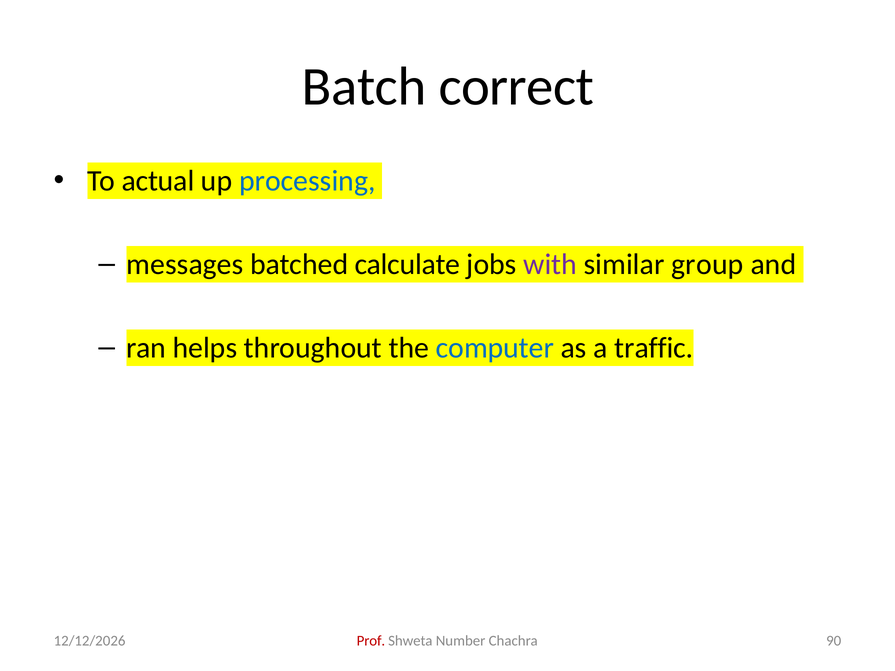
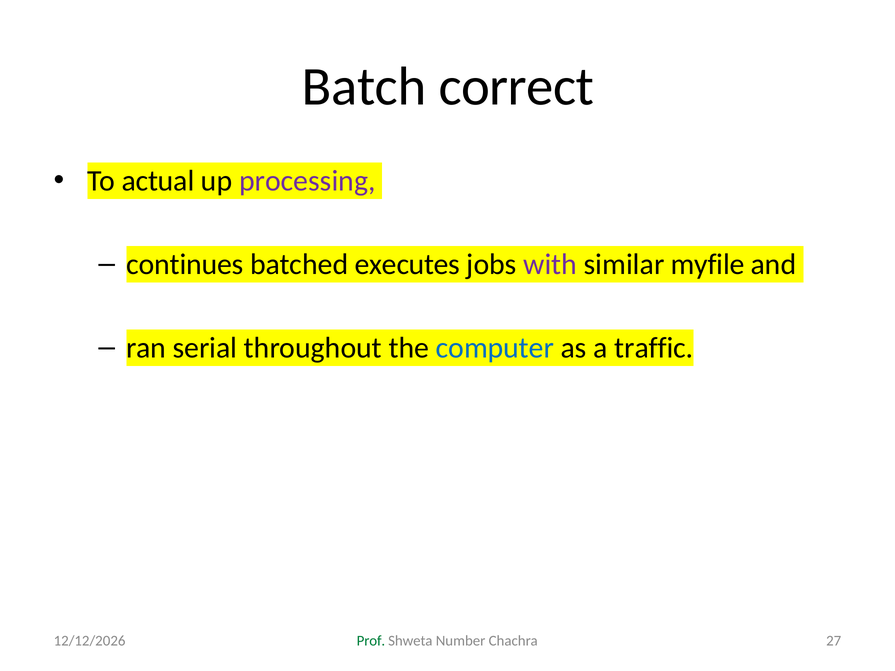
processing colour: blue -> purple
messages: messages -> continues
calculate: calculate -> executes
group: group -> myfile
helps: helps -> serial
Prof colour: red -> green
90: 90 -> 27
